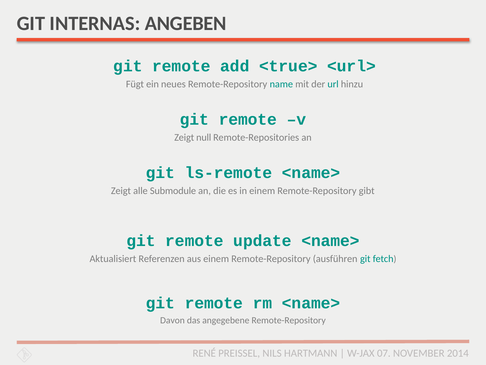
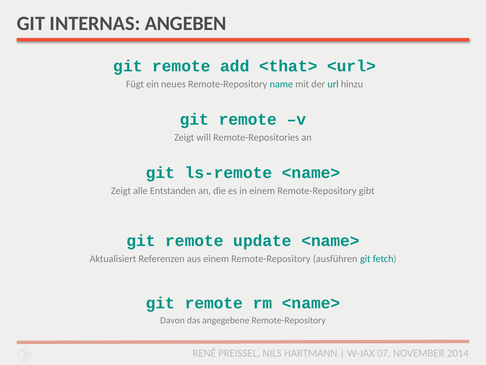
<true>: <true> -> <that>
null: null -> will
Submodule: Submodule -> Entstanden
